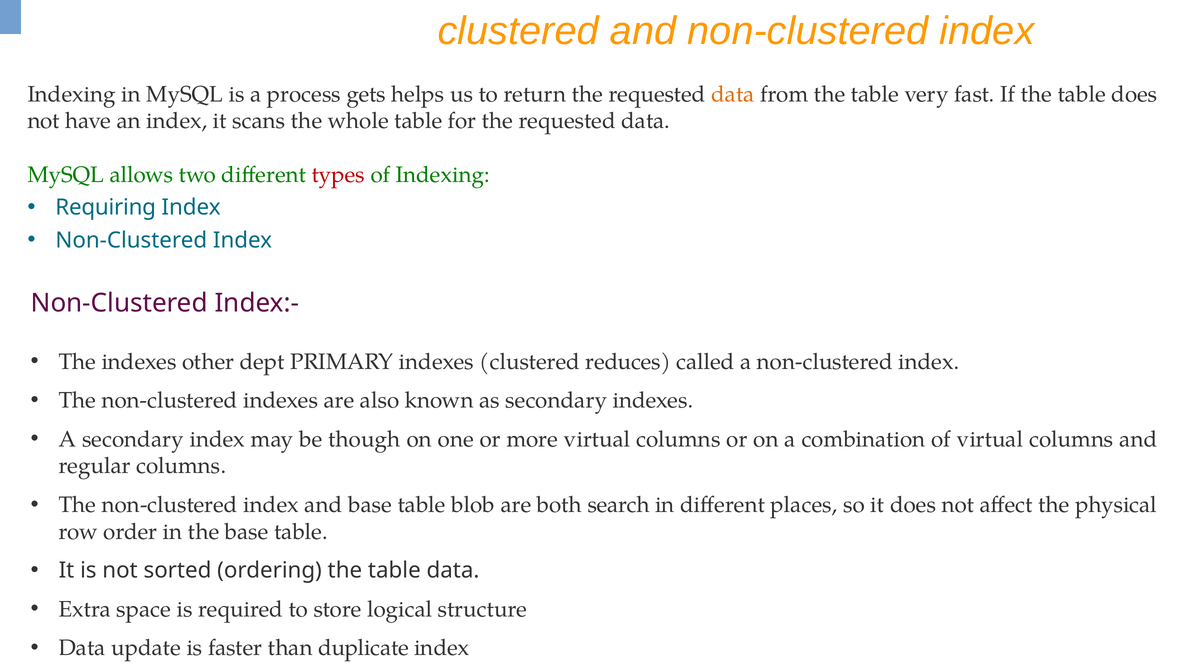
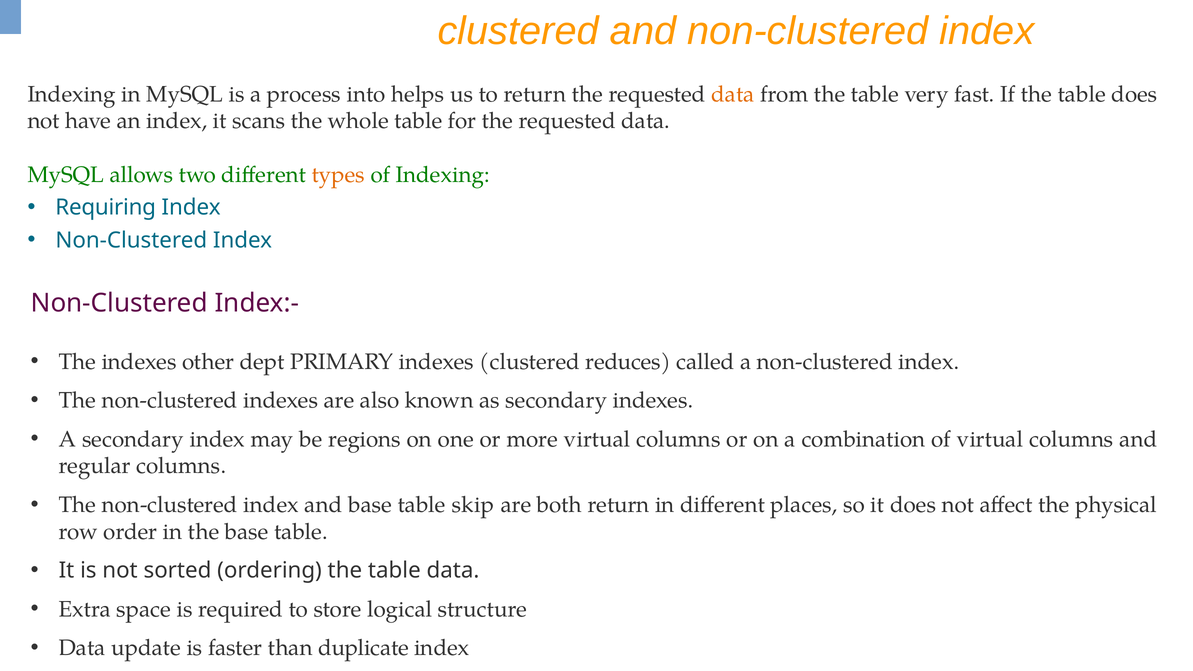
gets: gets -> into
types colour: red -> orange
though: though -> regions
blob: blob -> skip
both search: search -> return
